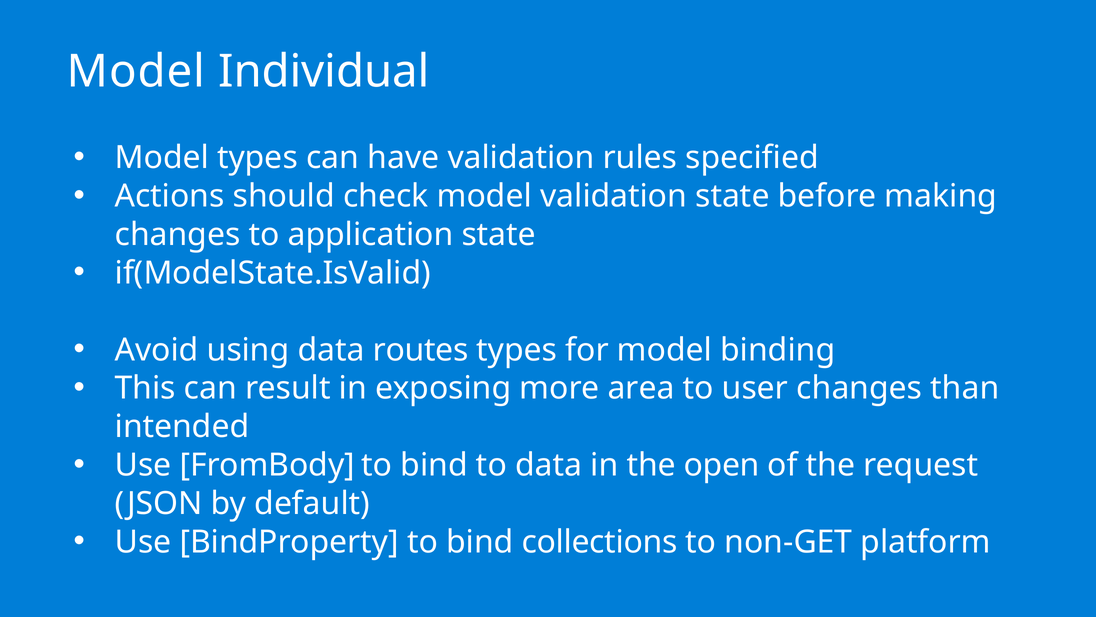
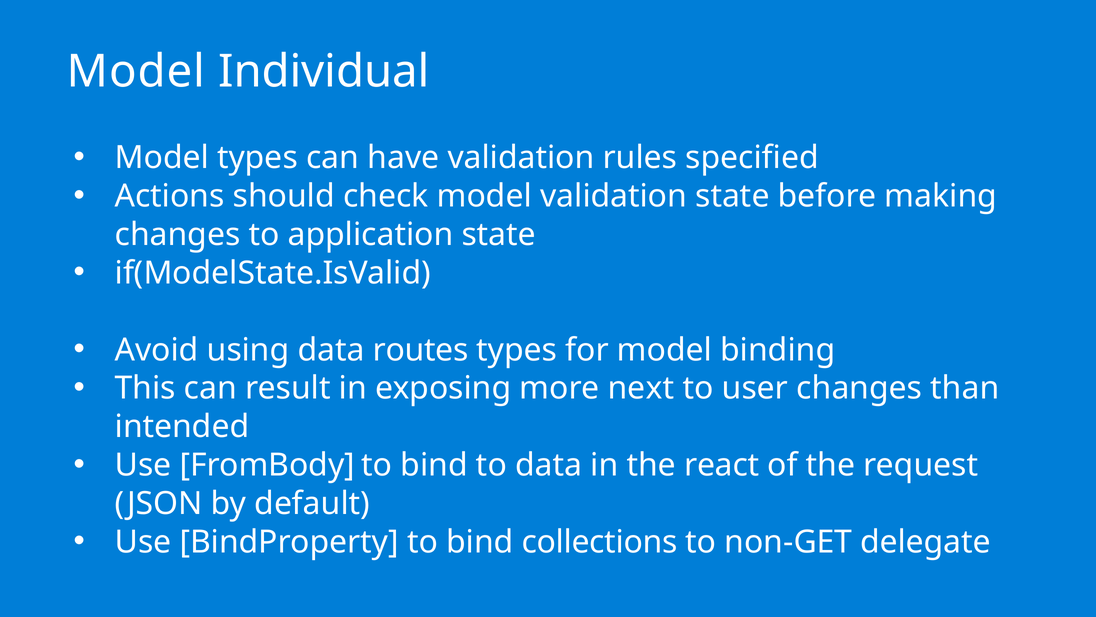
area: area -> next
open: open -> react
platform: platform -> delegate
